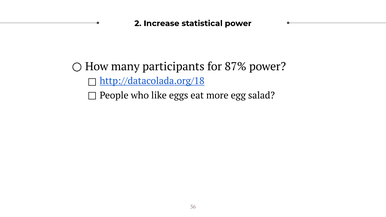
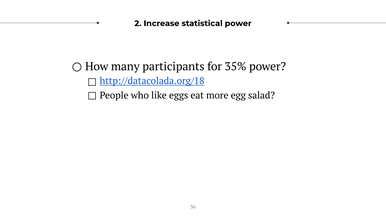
87%: 87% -> 35%
